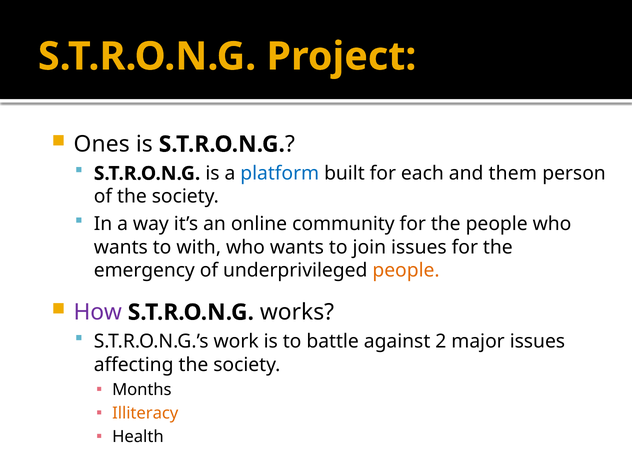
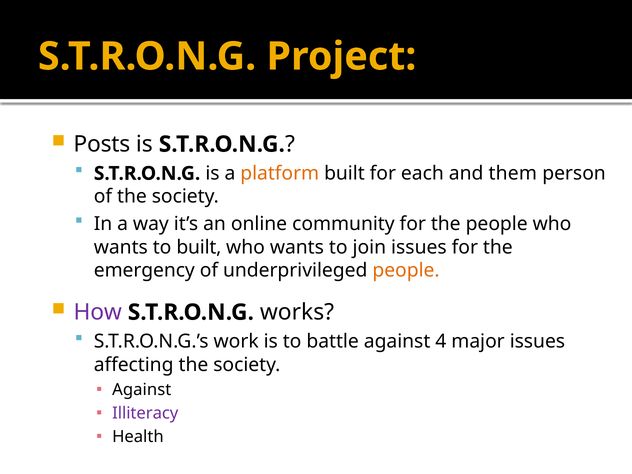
Ones: Ones -> Posts
platform colour: blue -> orange
to with: with -> built
2: 2 -> 4
Months at (142, 390): Months -> Against
Illiteracy colour: orange -> purple
